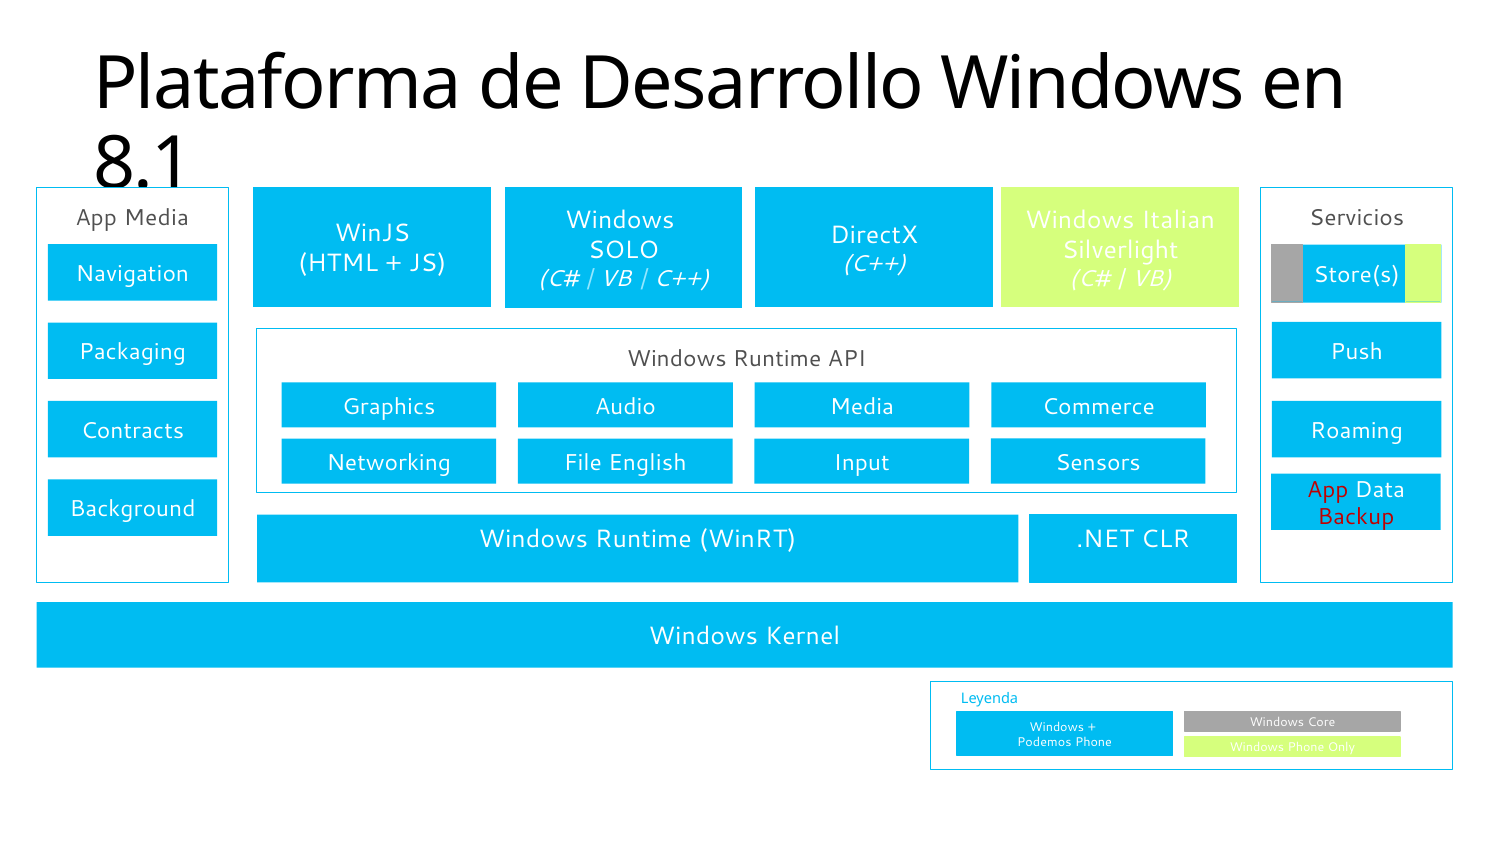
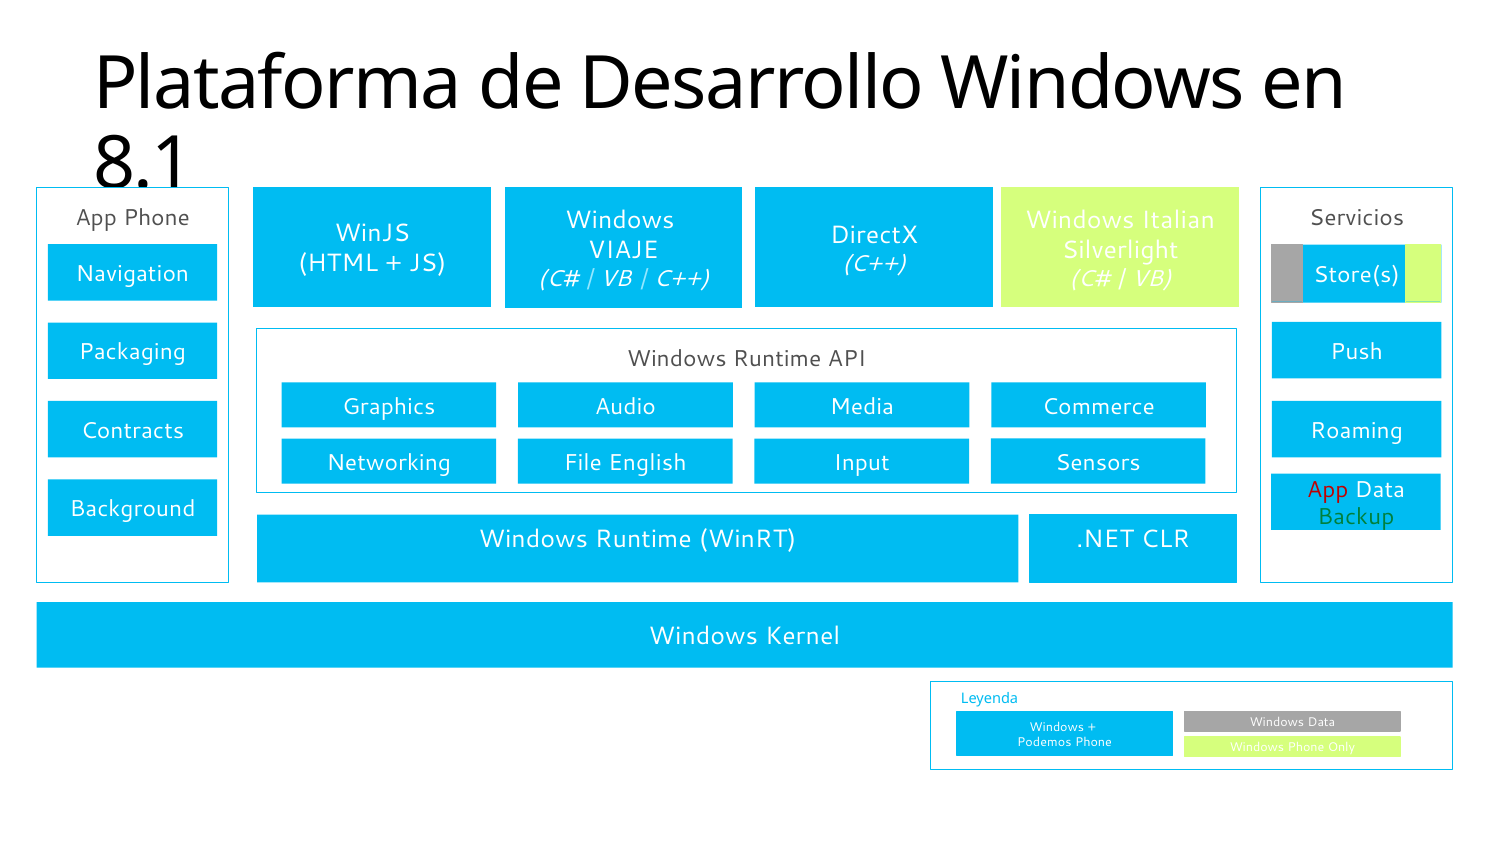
App Media: Media -> Phone
SOLO: SOLO -> VIAJE
Backup colour: red -> green
Windows Core: Core -> Data
